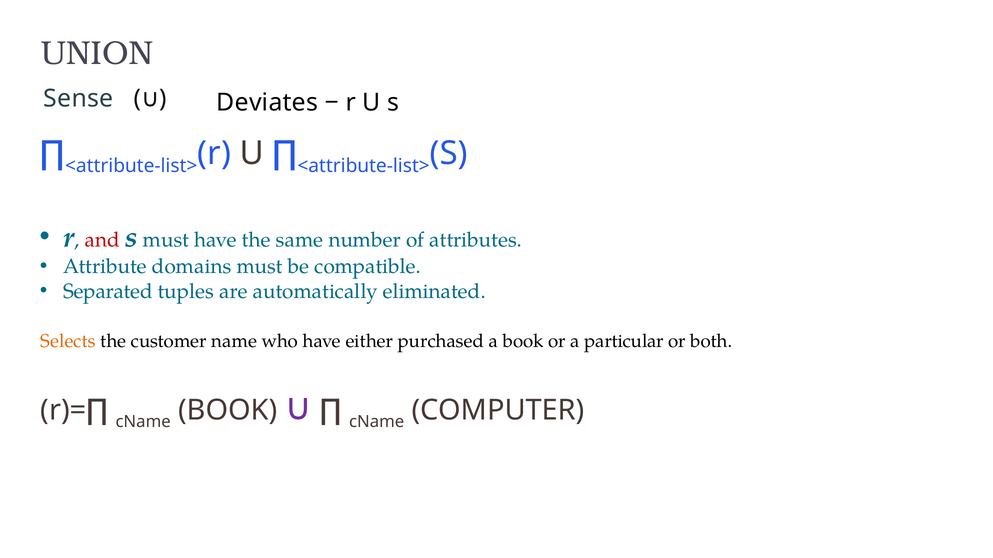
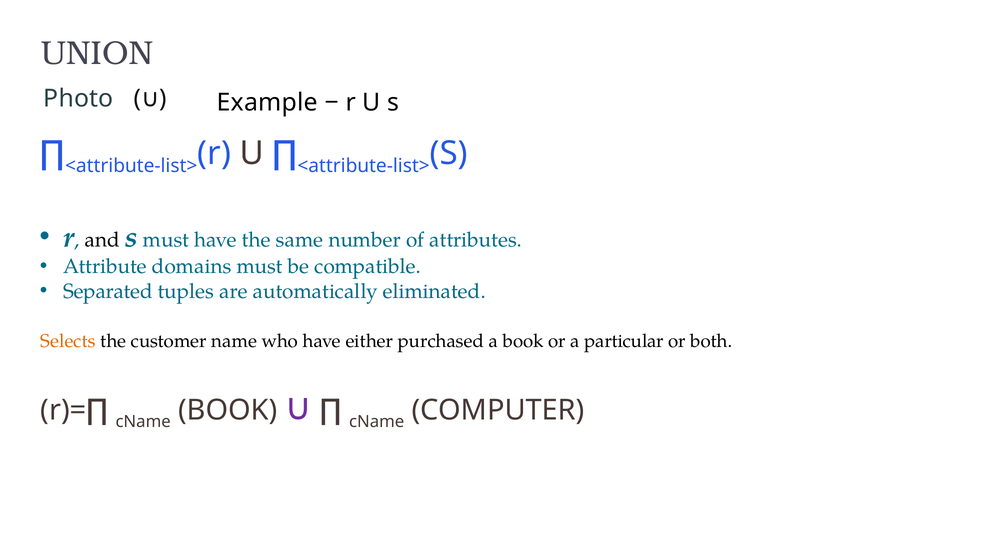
Deviates: Deviates -> Example
Sense: Sense -> Photo
and colour: red -> black
